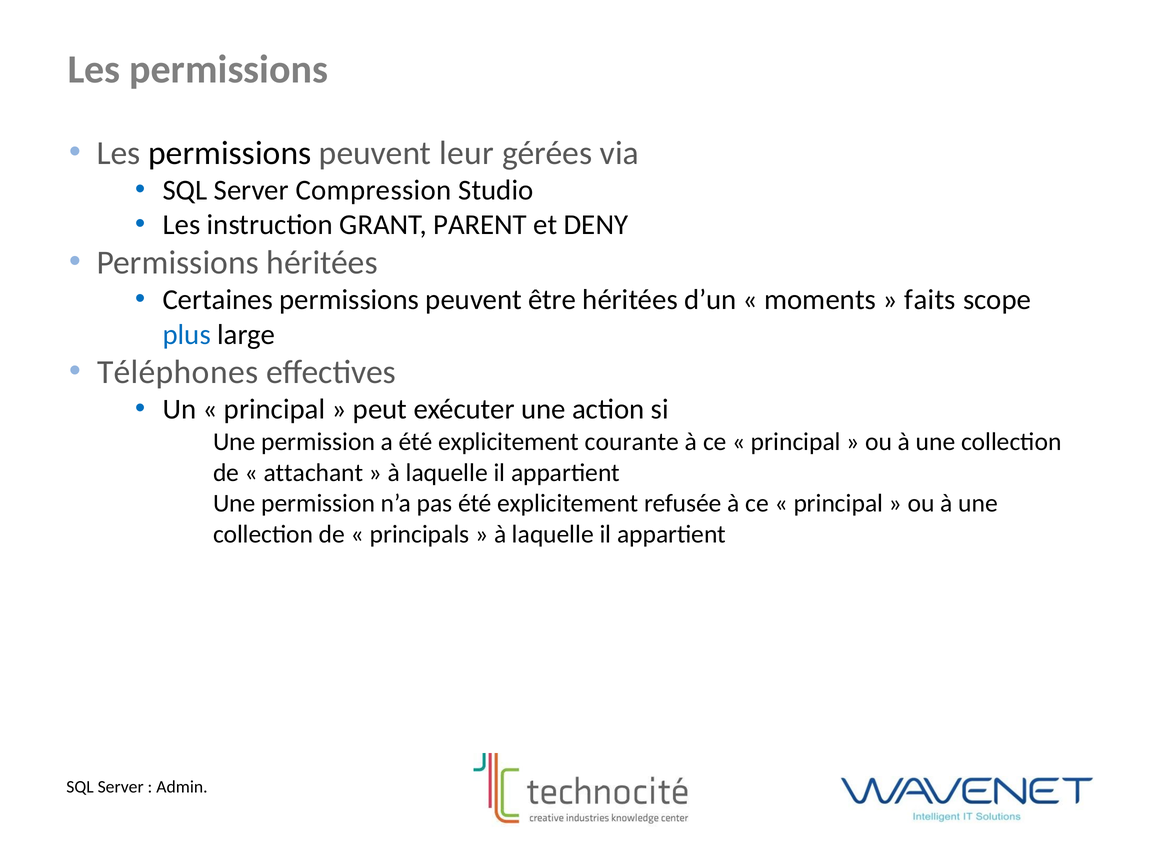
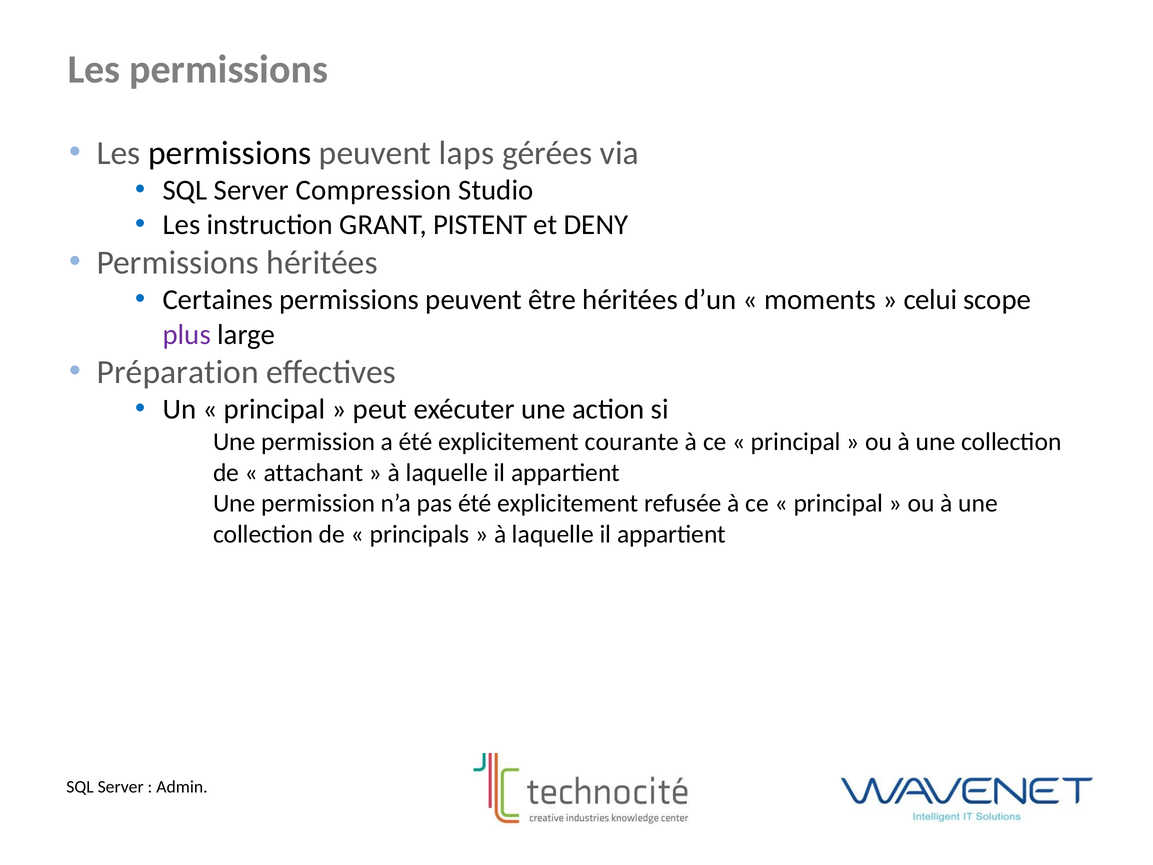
leur: leur -> laps
PARENT: PARENT -> PISTENT
faits: faits -> celui
plus colour: blue -> purple
Téléphones: Téléphones -> Préparation
